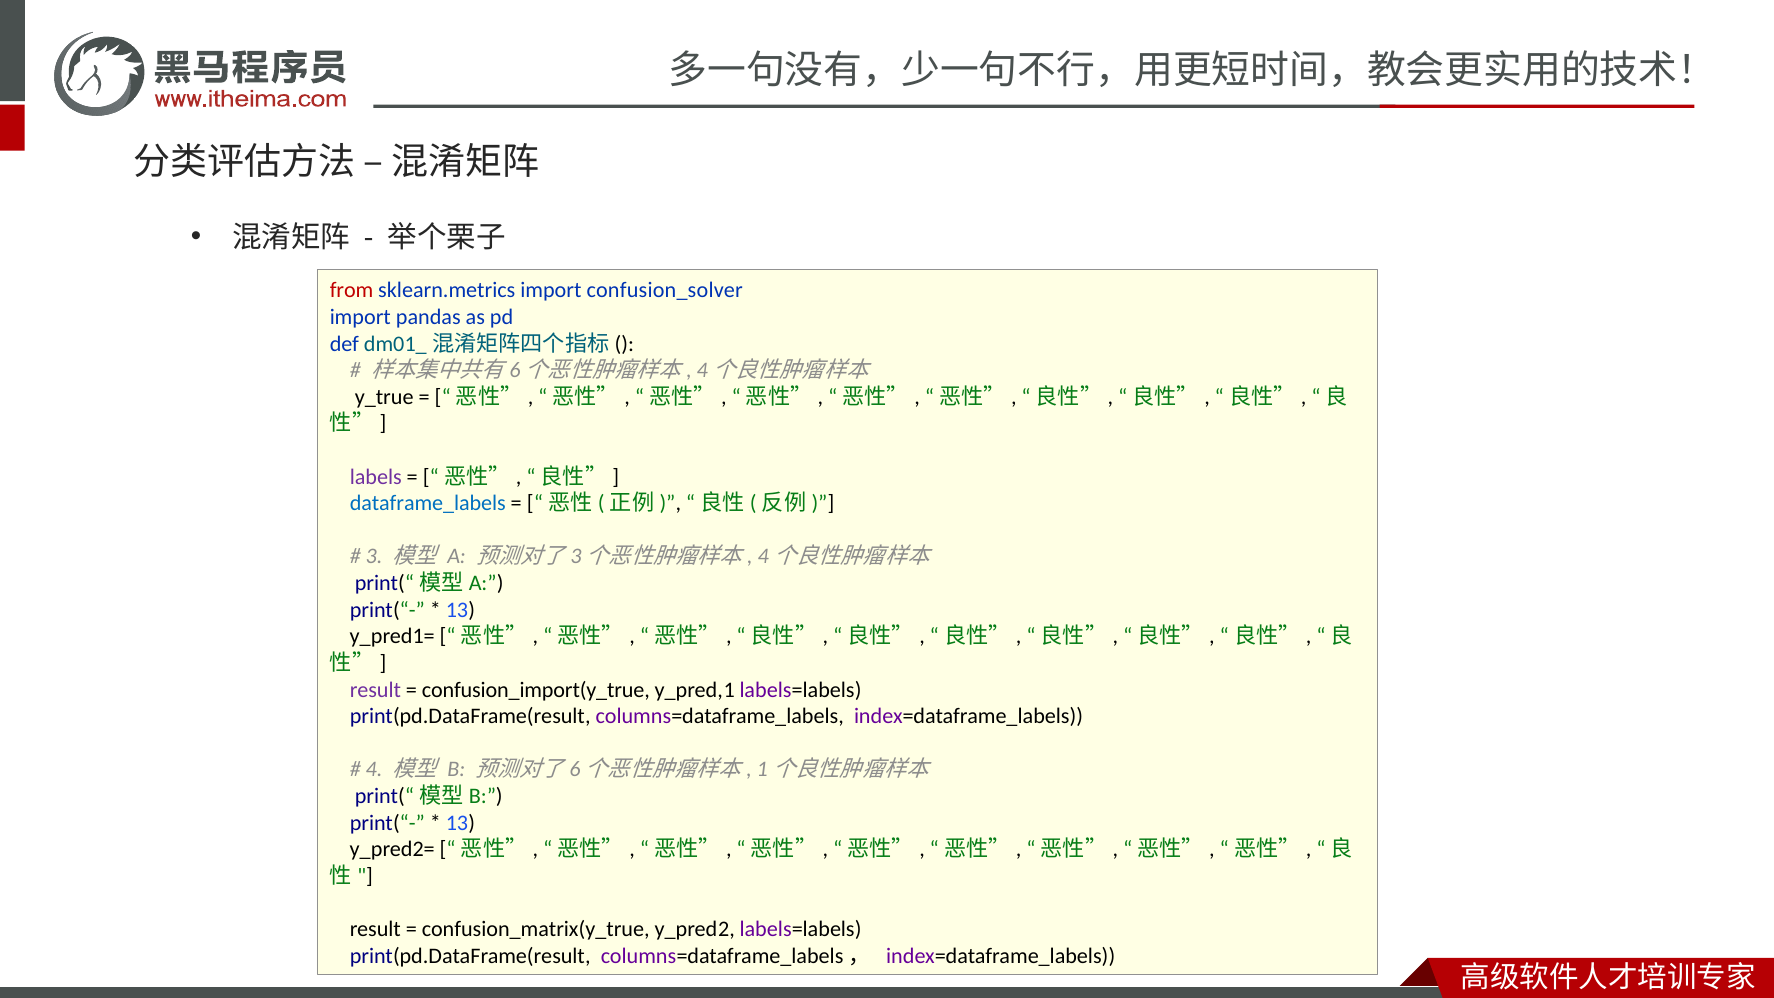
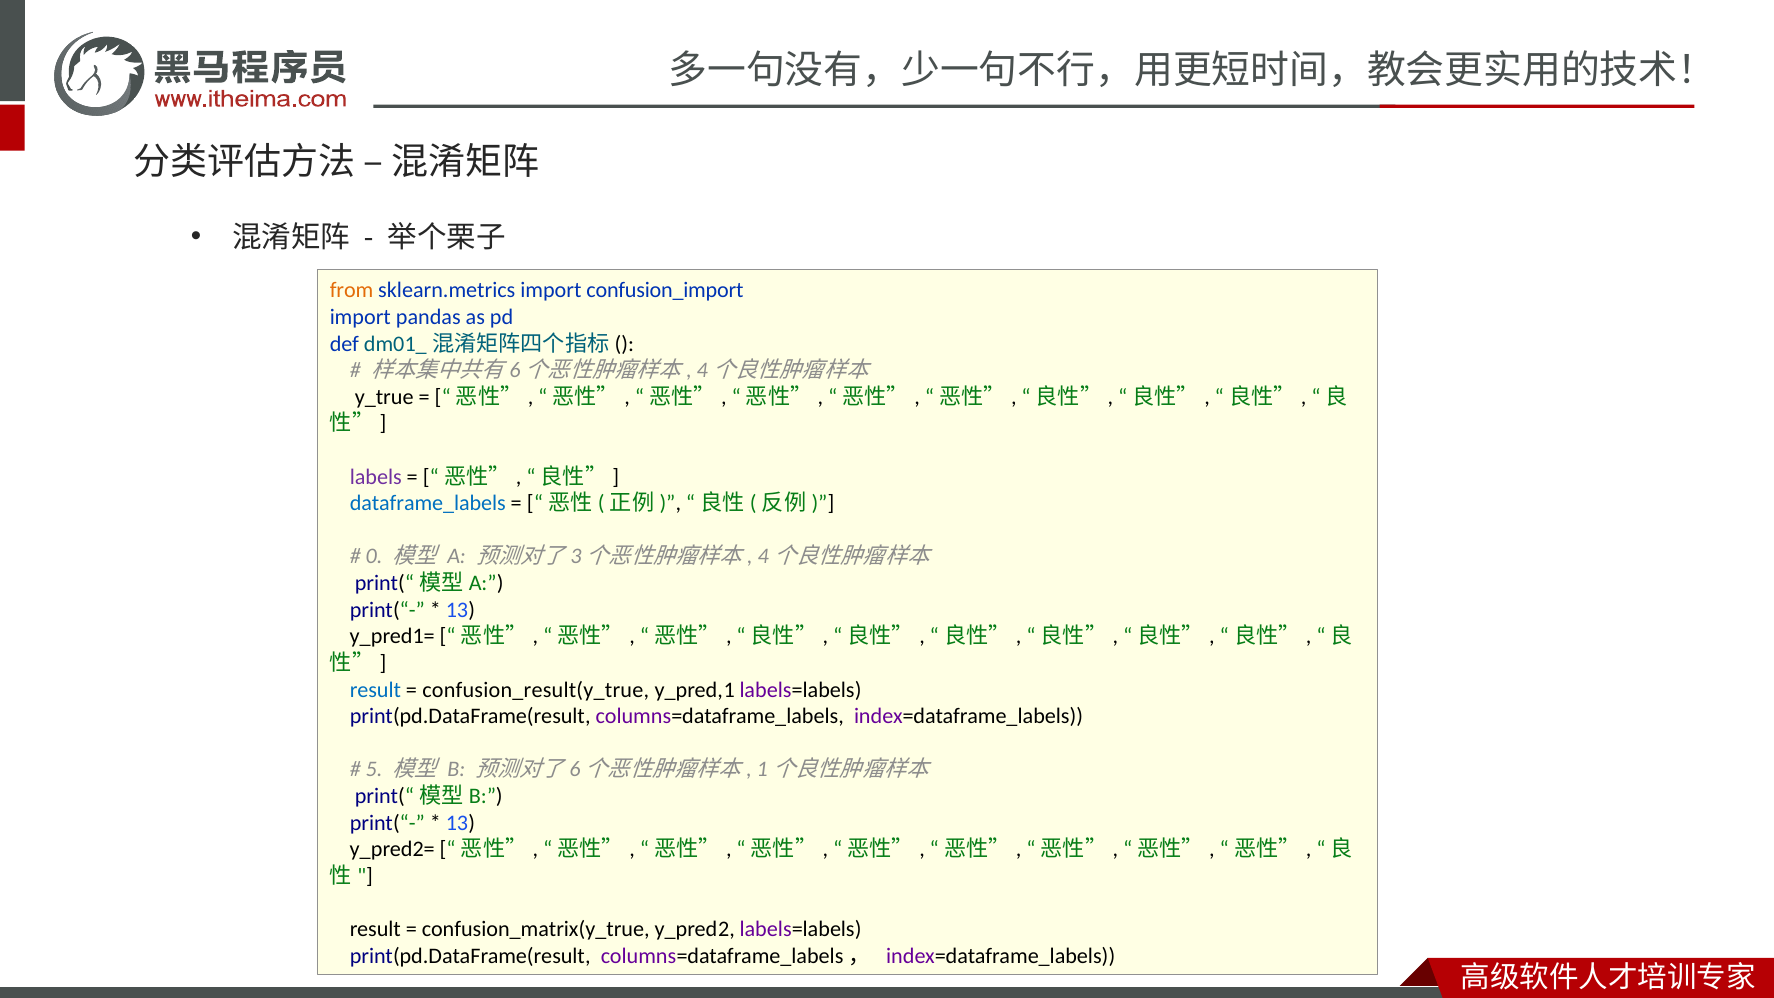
from colour: red -> orange
confusion_solver: confusion_solver -> confusion_import
3: 3 -> 0
result at (375, 690) colour: purple -> blue
confusion_import(y_true: confusion_import(y_true -> confusion_result(y_true
4: 4 -> 5
